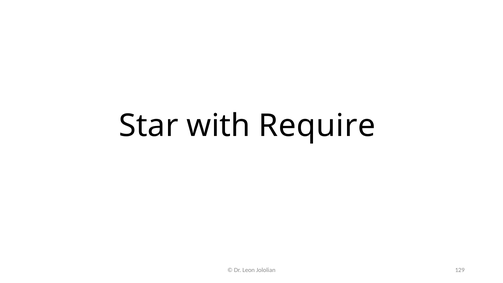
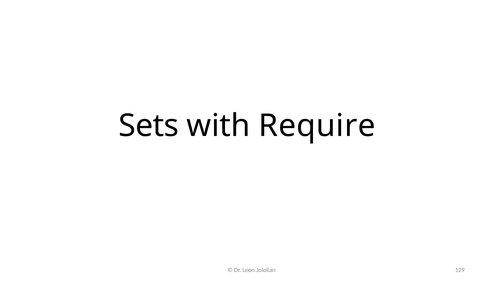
Star: Star -> Sets
